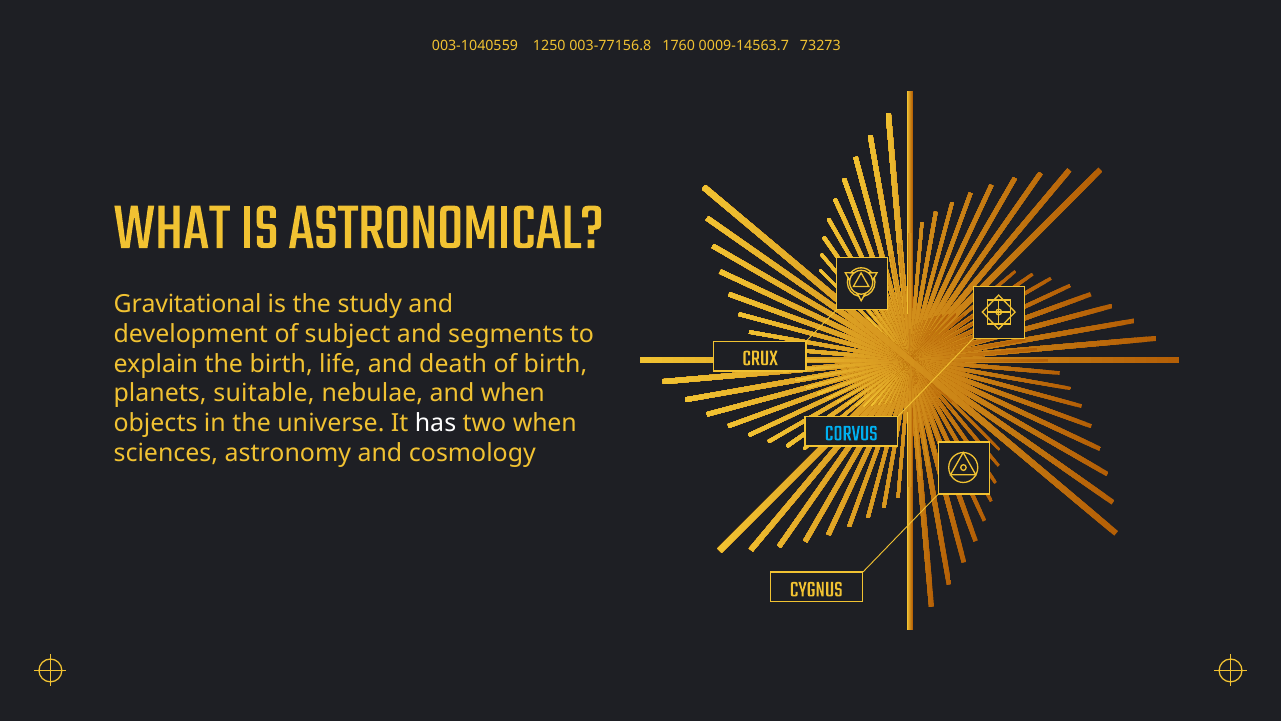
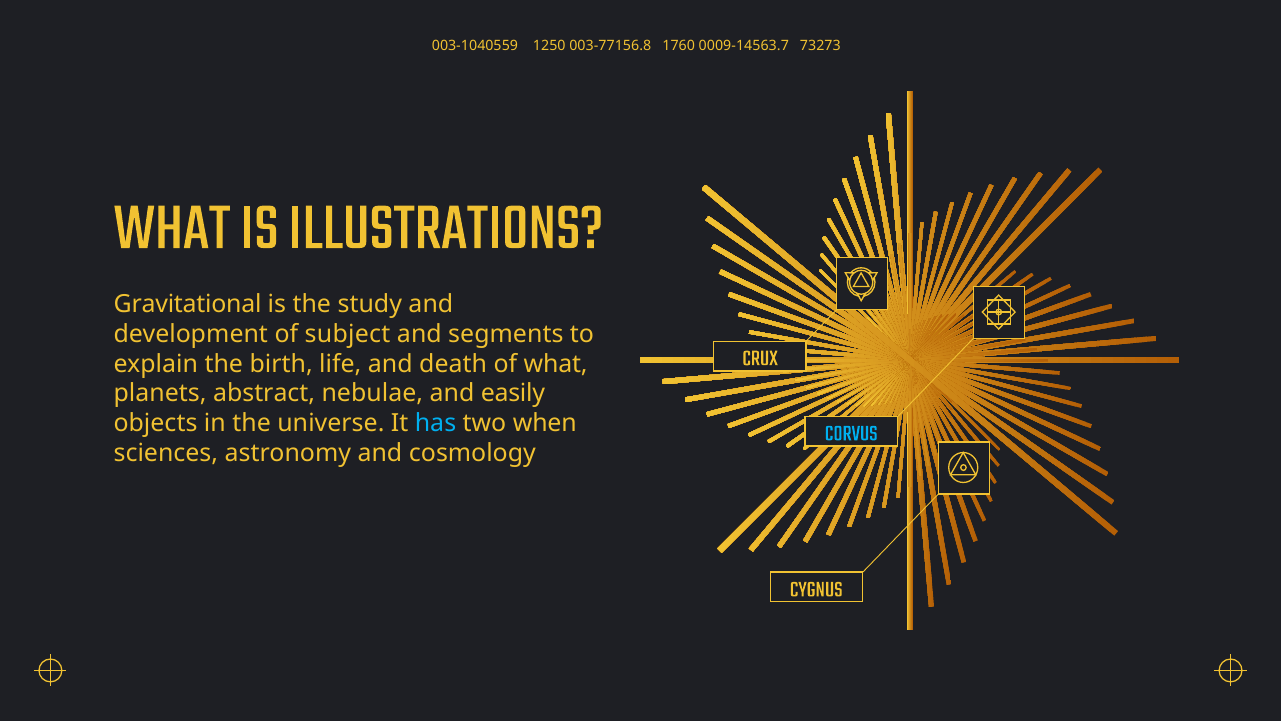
ASTRONOMICAL: ASTRONOMICAL -> ILLUSTRATIONS
of birth: birth -> what
suitable: suitable -> abstract
and when: when -> easily
has colour: white -> light blue
